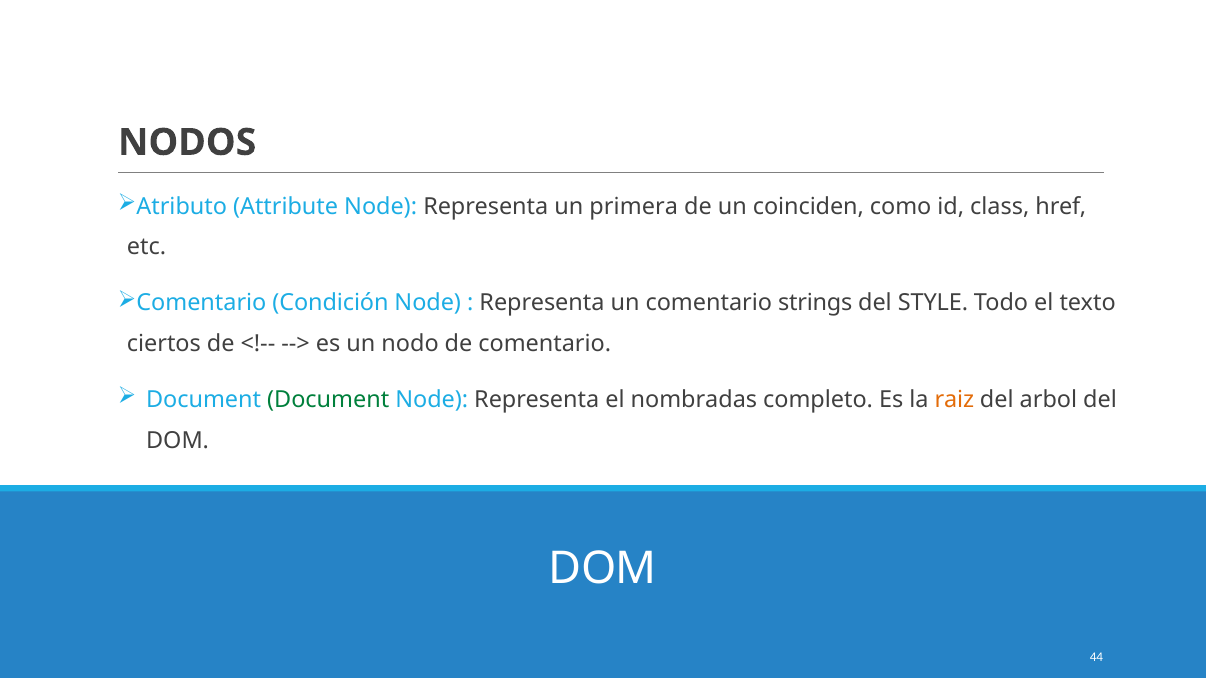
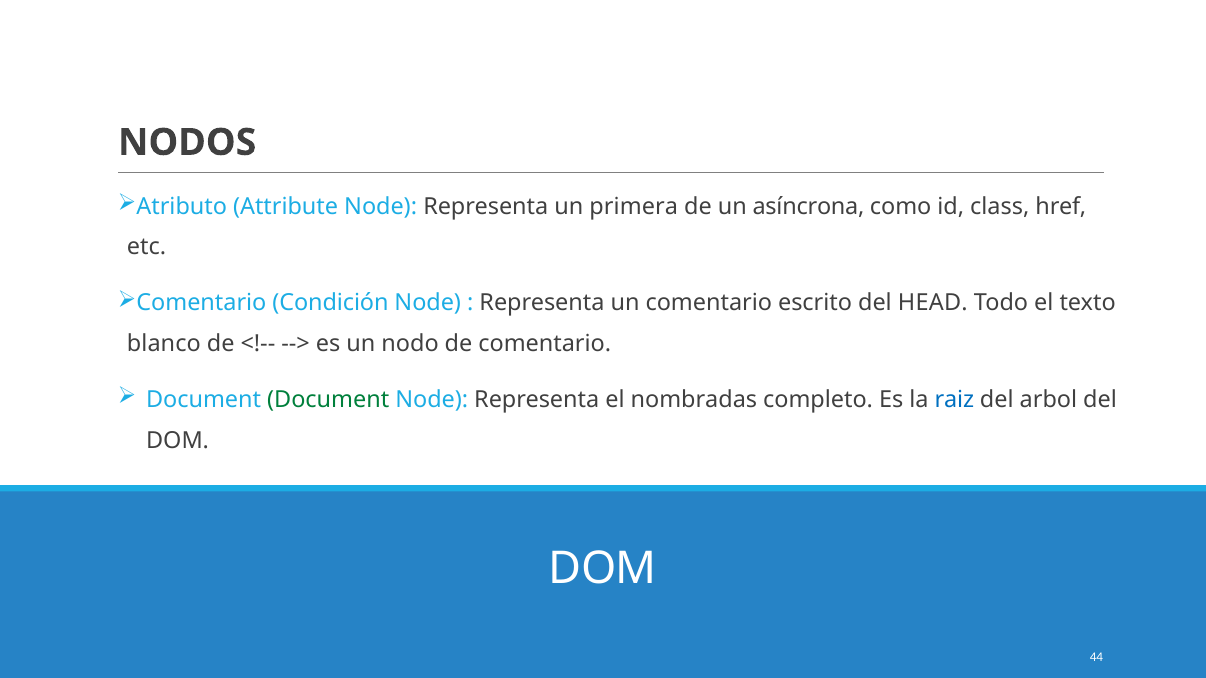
coinciden: coinciden -> asíncrona
strings: strings -> escrito
STYLE: STYLE -> HEAD
ciertos: ciertos -> blanco
raiz colour: orange -> blue
